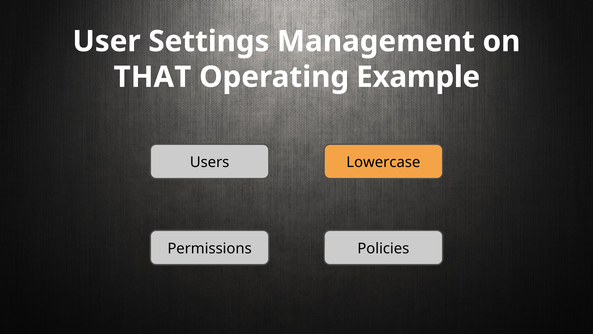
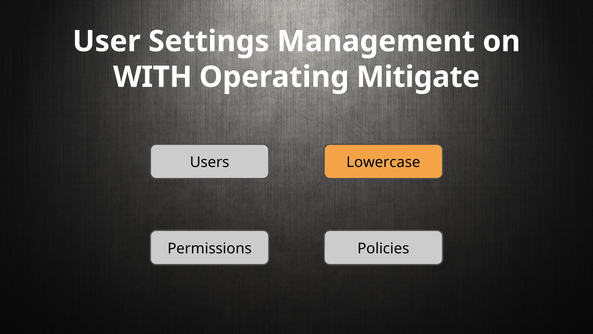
THAT: THAT -> WITH
Example: Example -> Mitigate
